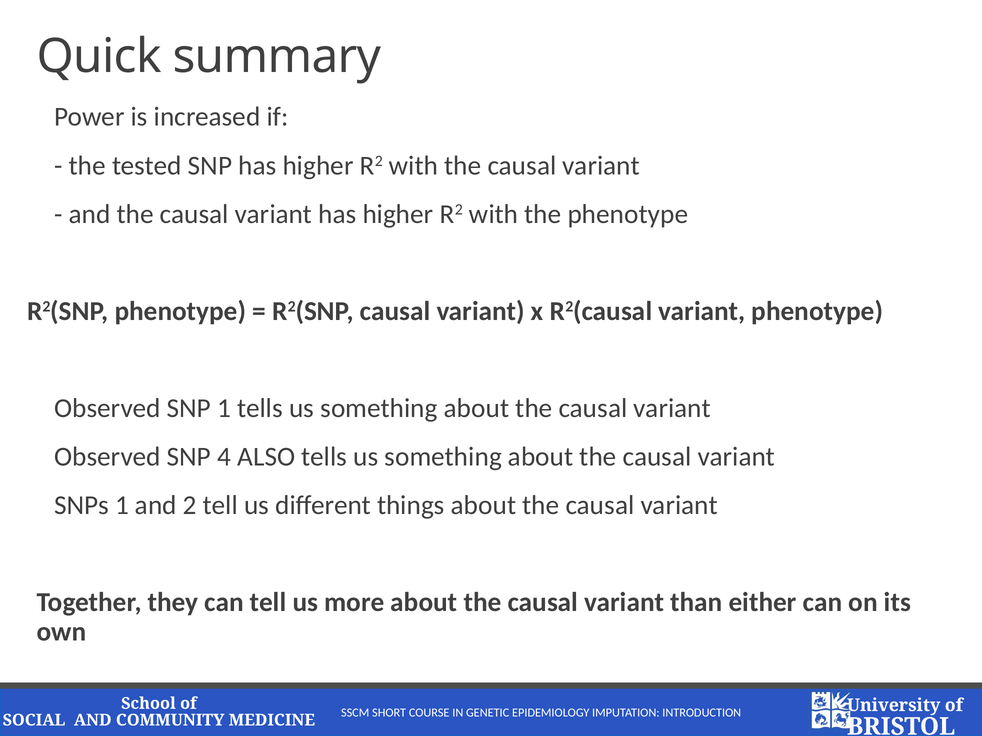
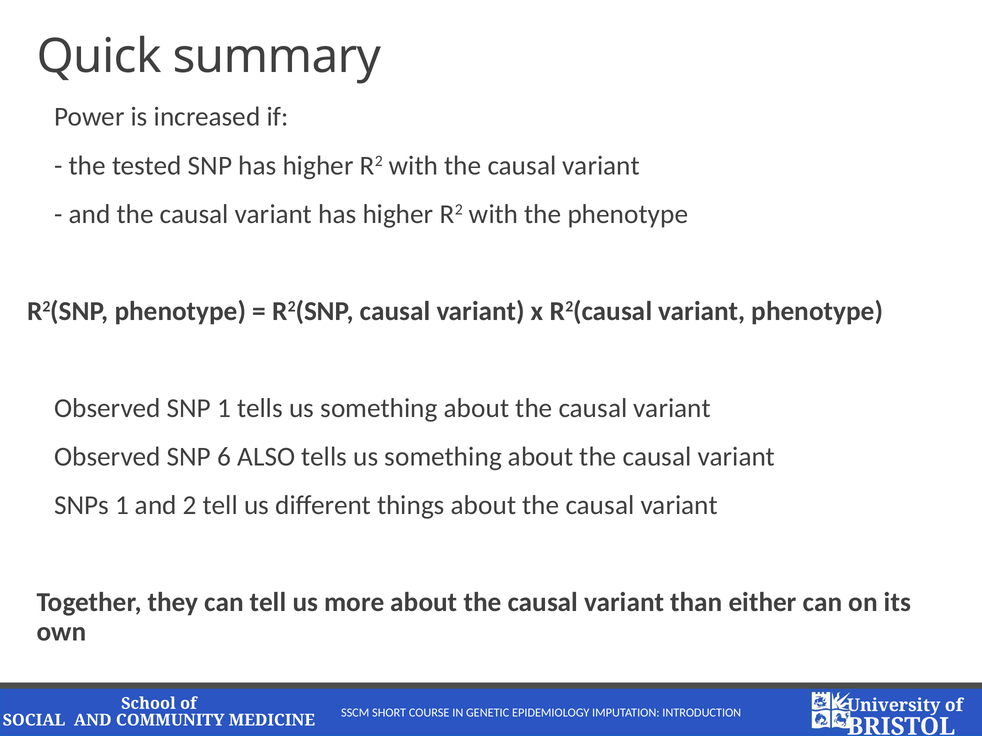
4: 4 -> 6
